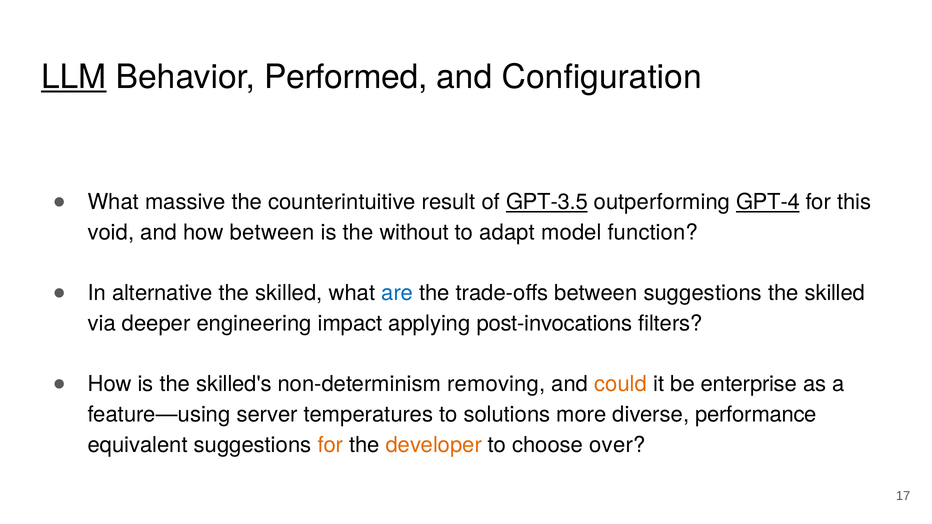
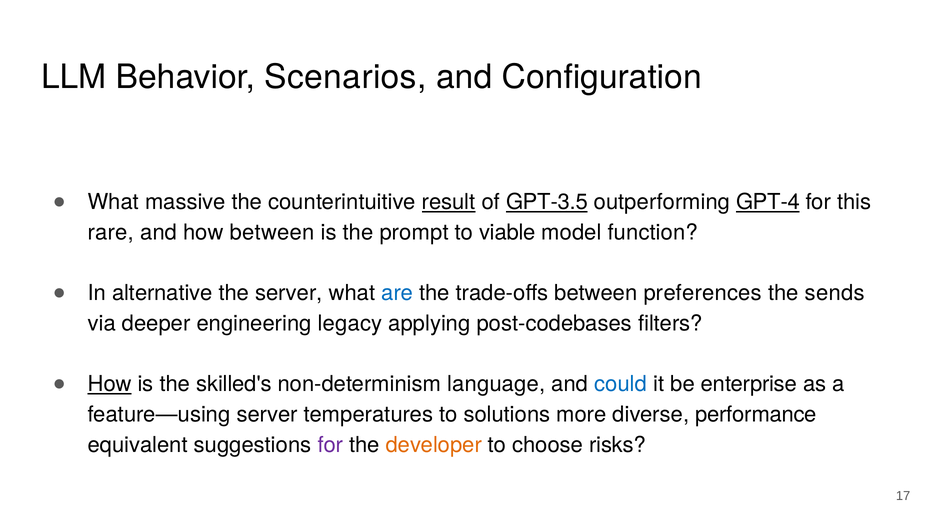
LLM underline: present -> none
Performed: Performed -> Scenarios
result underline: none -> present
void: void -> rare
without: without -> prompt
adapt: adapt -> viable
skilled at (289, 293): skilled -> server
between suggestions: suggestions -> preferences
skilled at (835, 293): skilled -> sends
impact: impact -> legacy
post-invocations: post-invocations -> post-codebases
How at (110, 384) underline: none -> present
removing: removing -> language
could colour: orange -> blue
for at (330, 445) colour: orange -> purple
over: over -> risks
